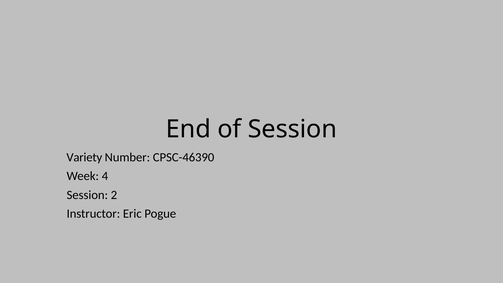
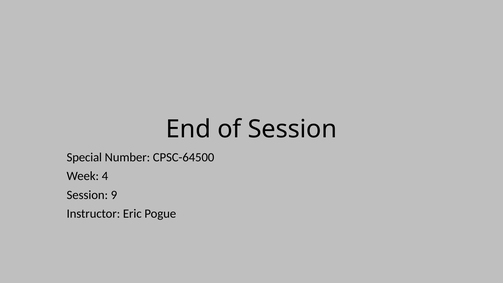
Variety: Variety -> Special
CPSC-46390: CPSC-46390 -> CPSC-64500
2: 2 -> 9
